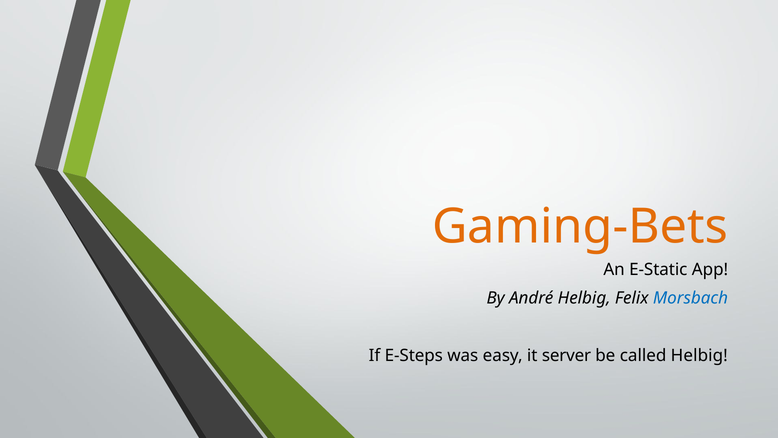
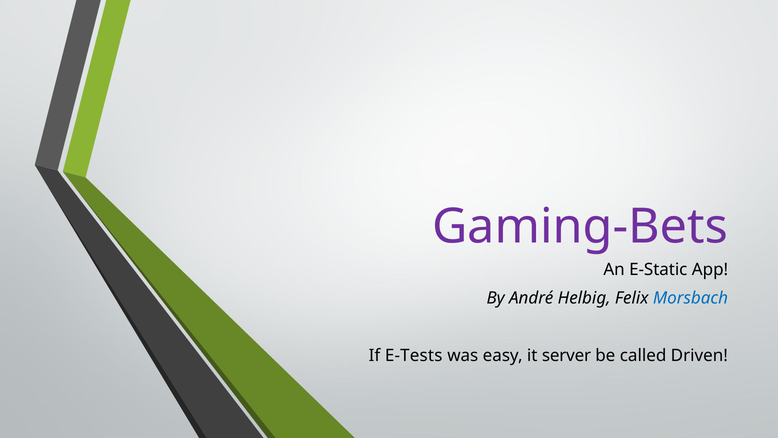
Gaming-Bets colour: orange -> purple
E-Steps: E-Steps -> E-Tests
called Helbig: Helbig -> Driven
